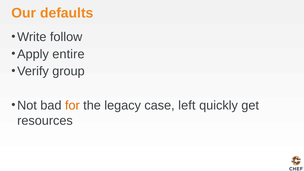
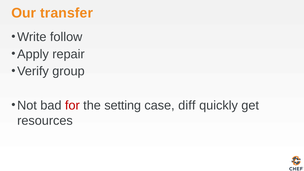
defaults: defaults -> transfer
entire: entire -> repair
for colour: orange -> red
legacy: legacy -> setting
left: left -> diff
